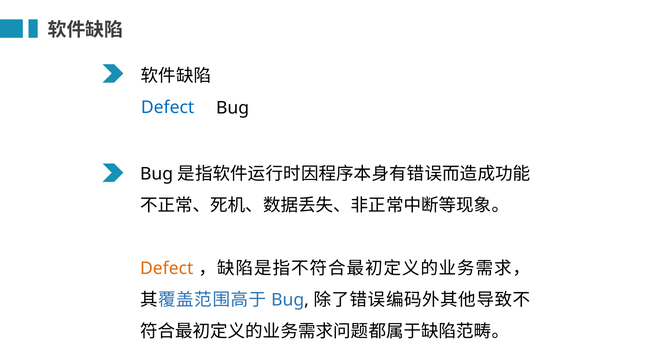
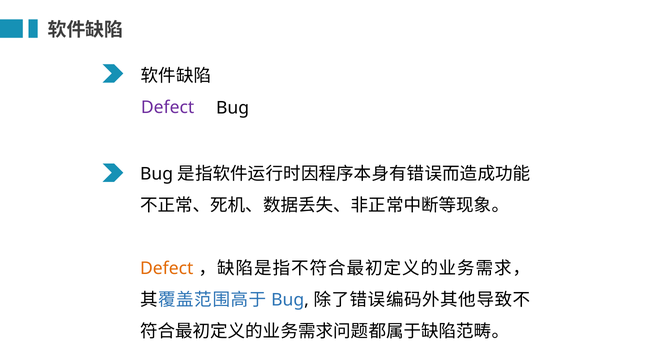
Defect at (168, 108) colour: blue -> purple
